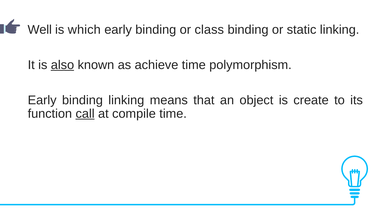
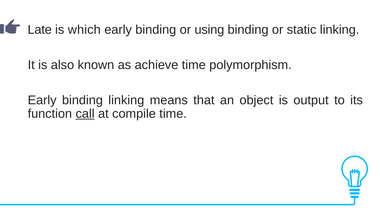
Well: Well -> Late
class: class -> using
also underline: present -> none
create: create -> output
